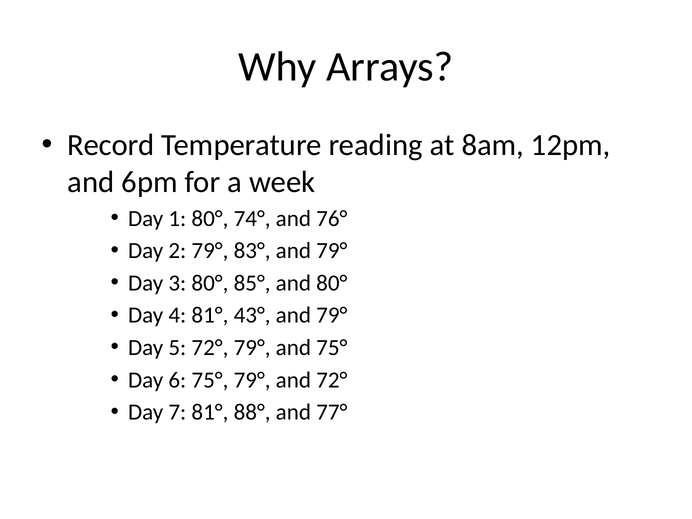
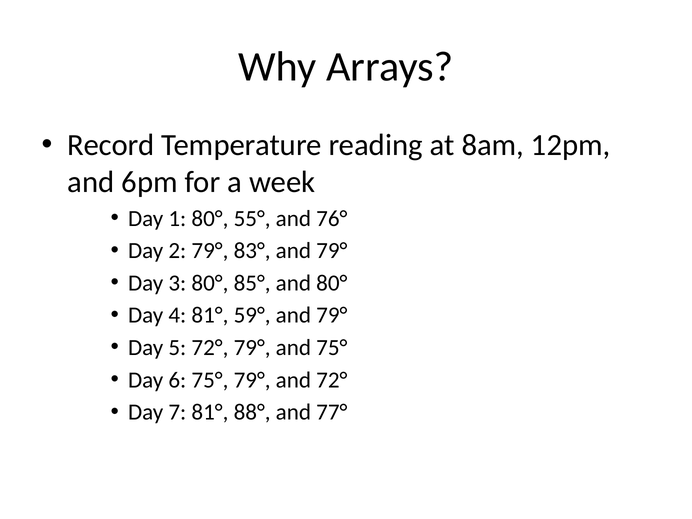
74°: 74° -> 55°
43°: 43° -> 59°
